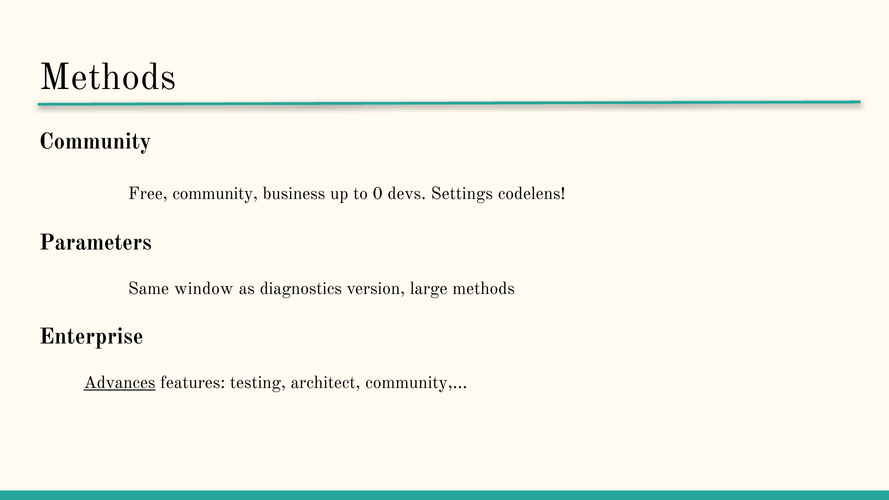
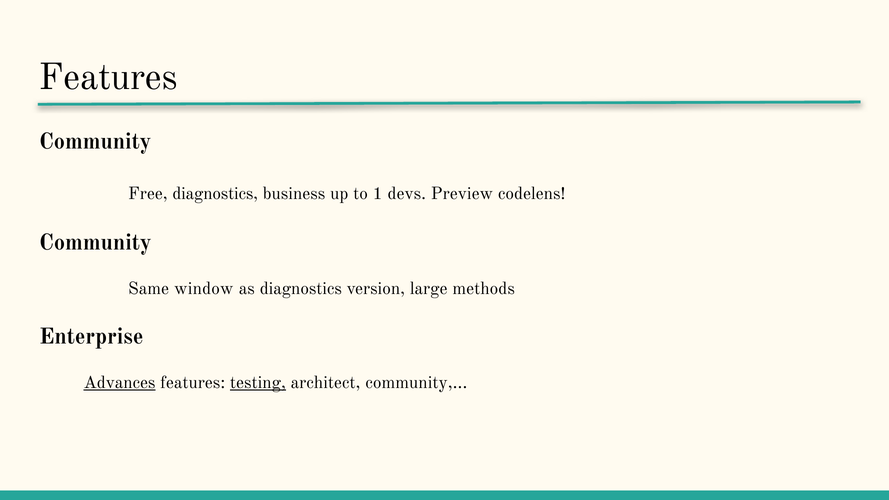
Methods at (108, 77): Methods -> Features
Free community: community -> diagnostics
0: 0 -> 1
Settings: Settings -> Preview
Parameters at (95, 242): Parameters -> Community
testing underline: none -> present
